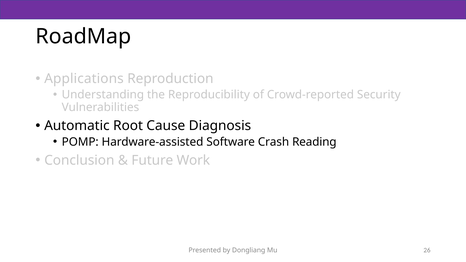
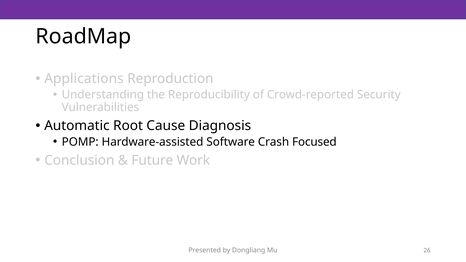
Reading: Reading -> Focused
